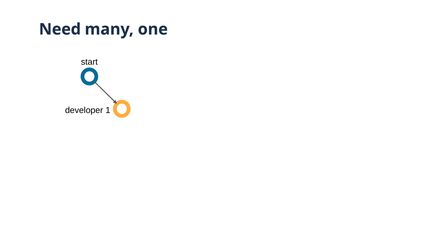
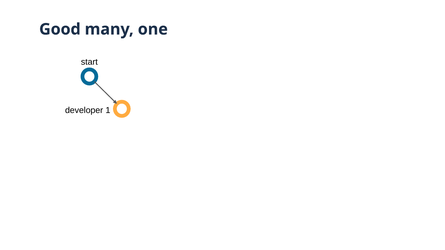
Need: Need -> Good
